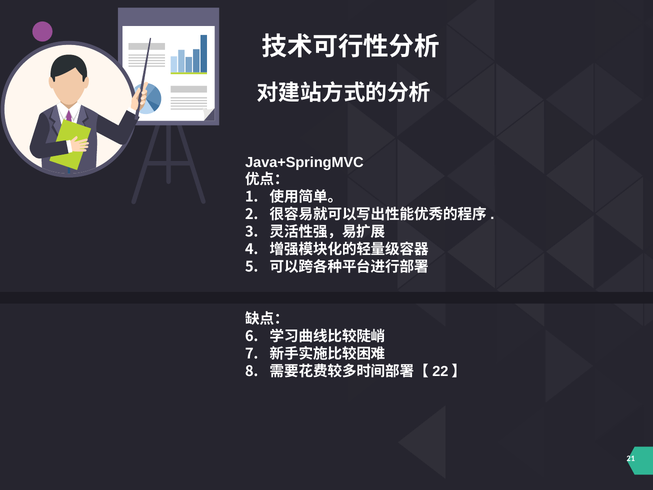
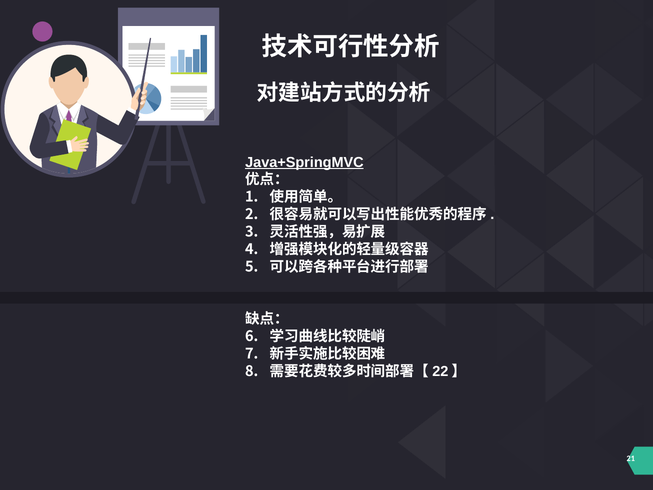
Java+SpringMVC underline: none -> present
